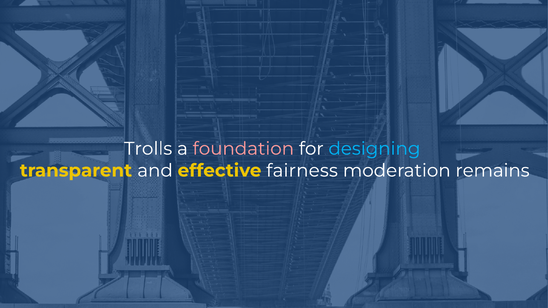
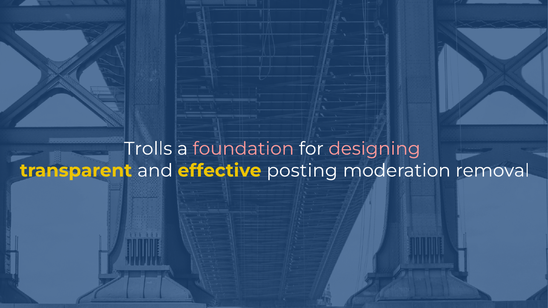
designing colour: light blue -> pink
fairness: fairness -> posting
remains: remains -> removal
